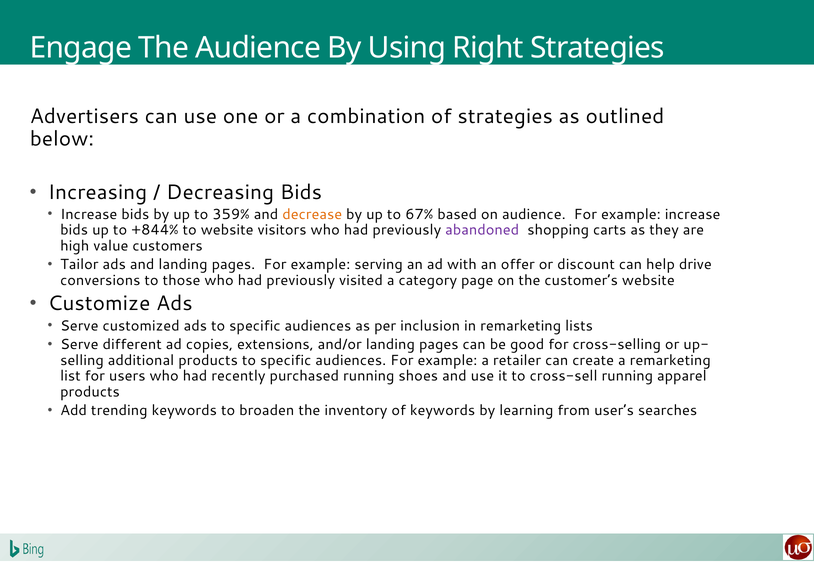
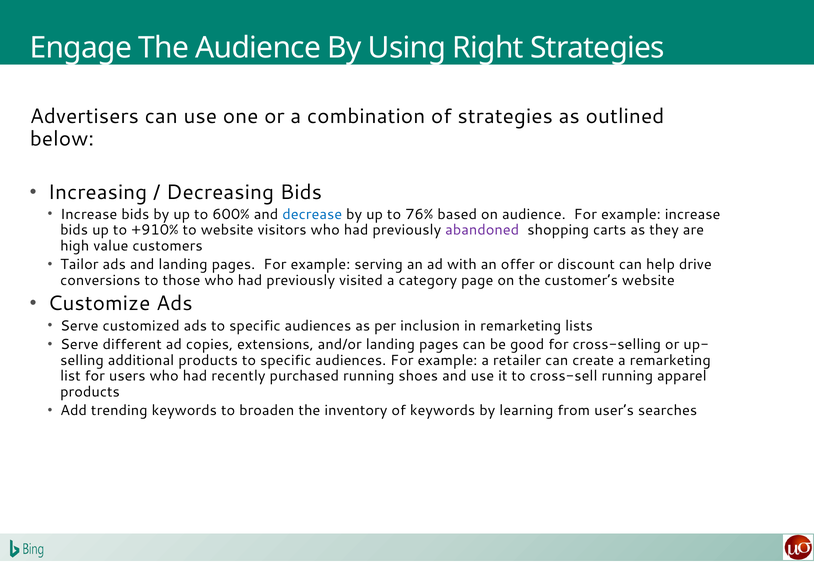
359%: 359% -> 600%
decrease colour: orange -> blue
67%: 67% -> 76%
+844%: +844% -> +910%
